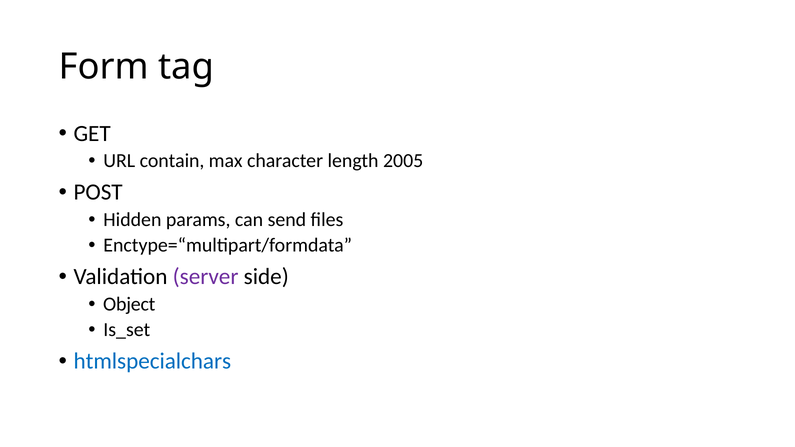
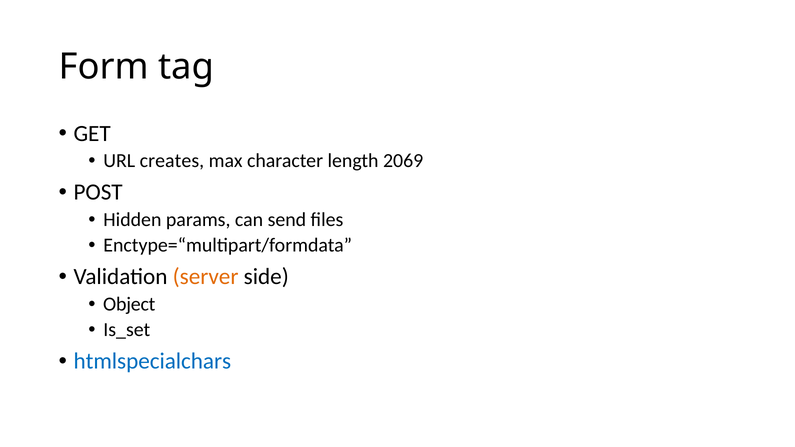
contain: contain -> creates
2005: 2005 -> 2069
server colour: purple -> orange
